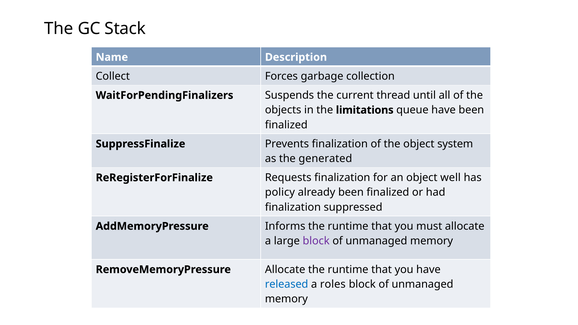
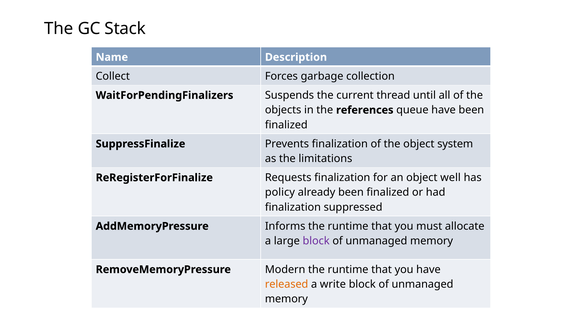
limitations: limitations -> references
generated: generated -> limitations
RemoveMemoryPressure Allocate: Allocate -> Modern
released colour: blue -> orange
roles: roles -> write
